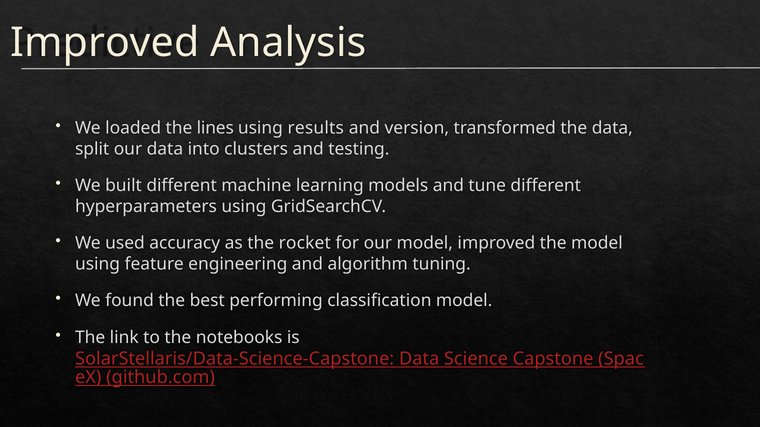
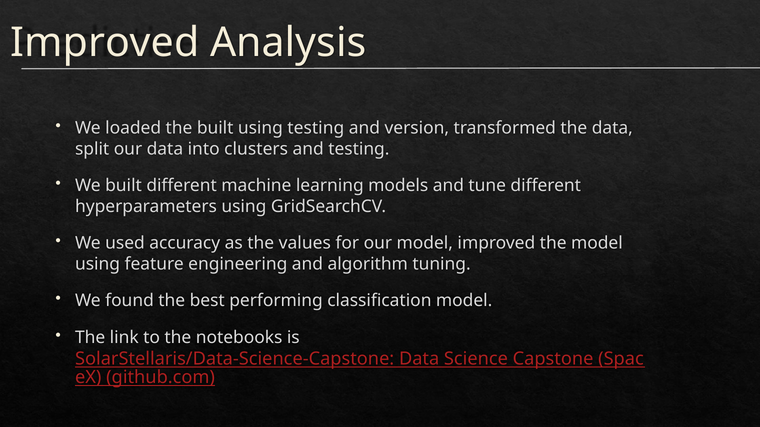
the lines: lines -> built
using results: results -> testing
rocket: rocket -> values
